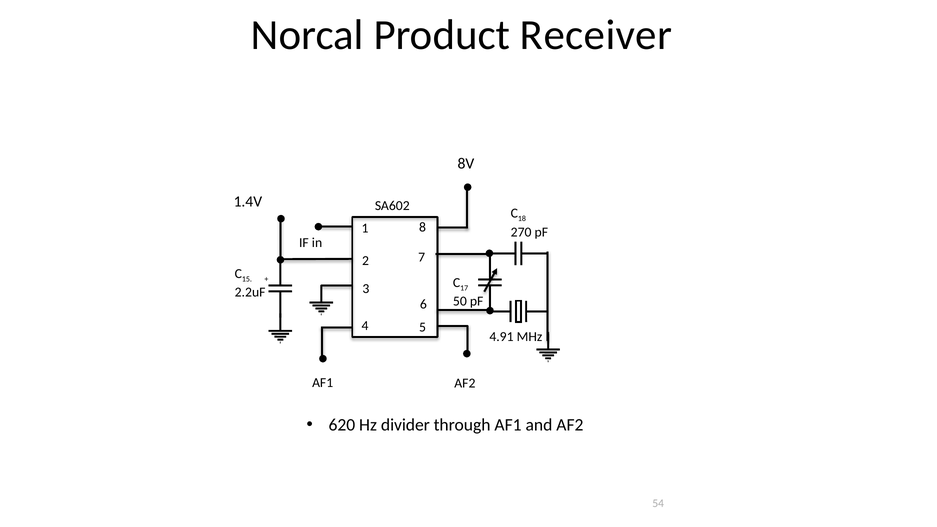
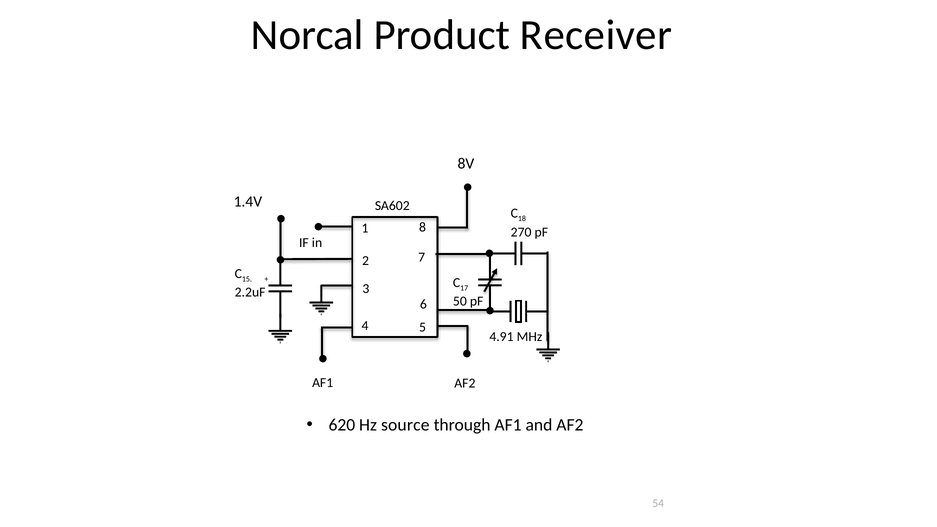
divider: divider -> source
